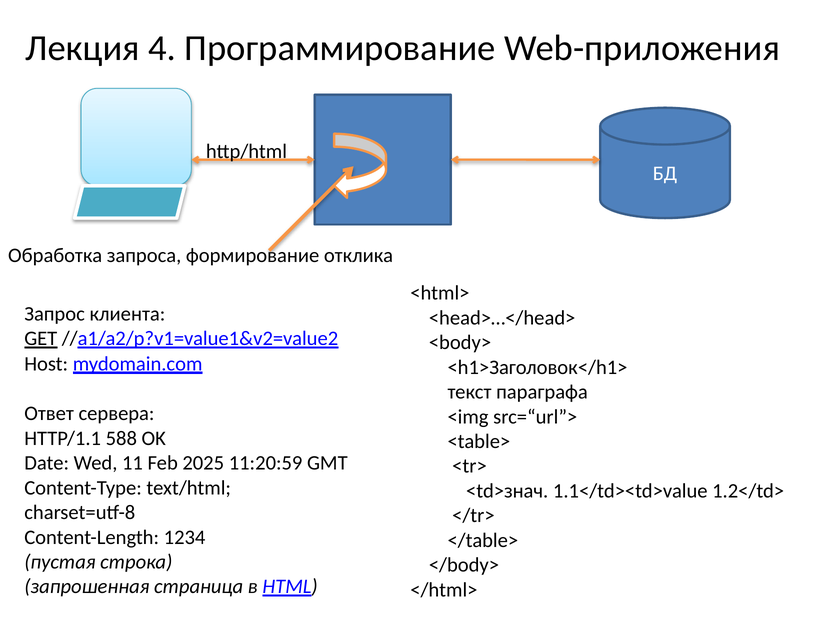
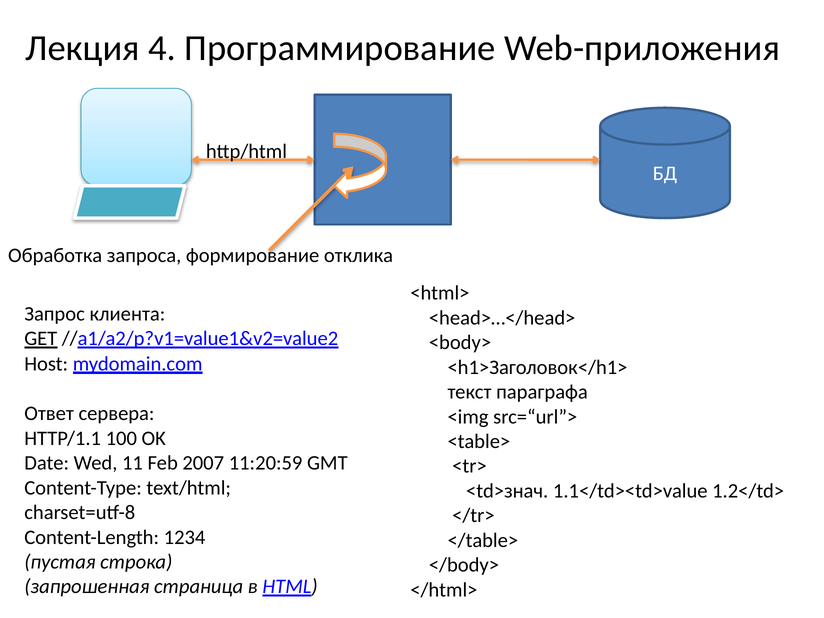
588: 588 -> 100
2025: 2025 -> 2007
